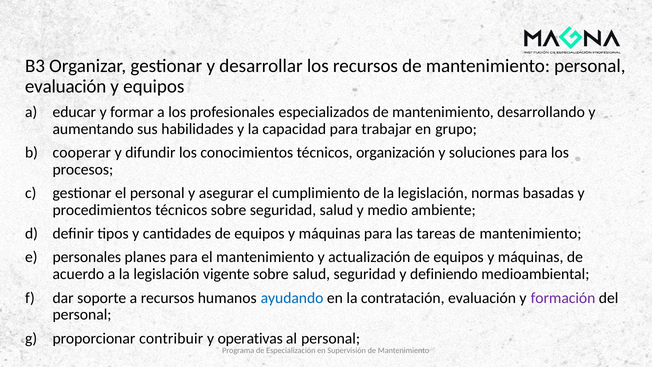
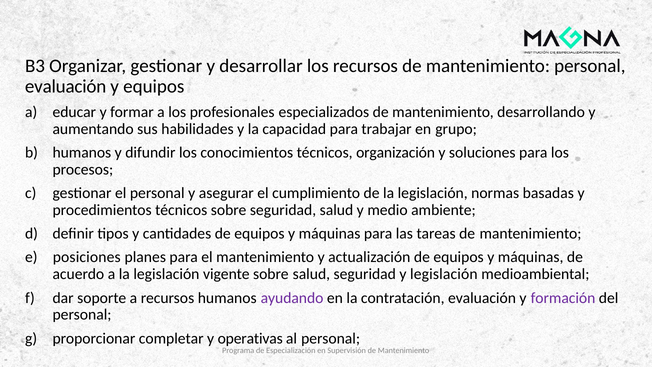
cooperar at (82, 152): cooperar -> humanos
personales: personales -> posiciones
y definiendo: definiendo -> legislación
ayudando colour: blue -> purple
contribuir: contribuir -> completar
